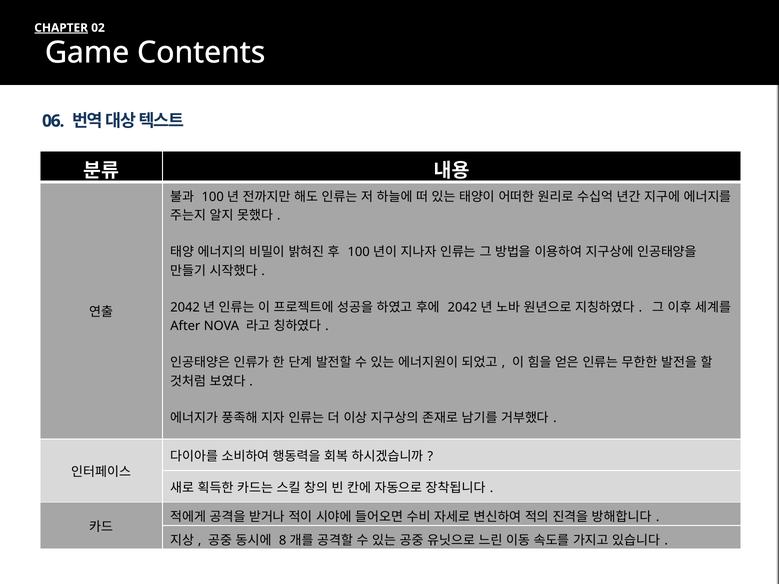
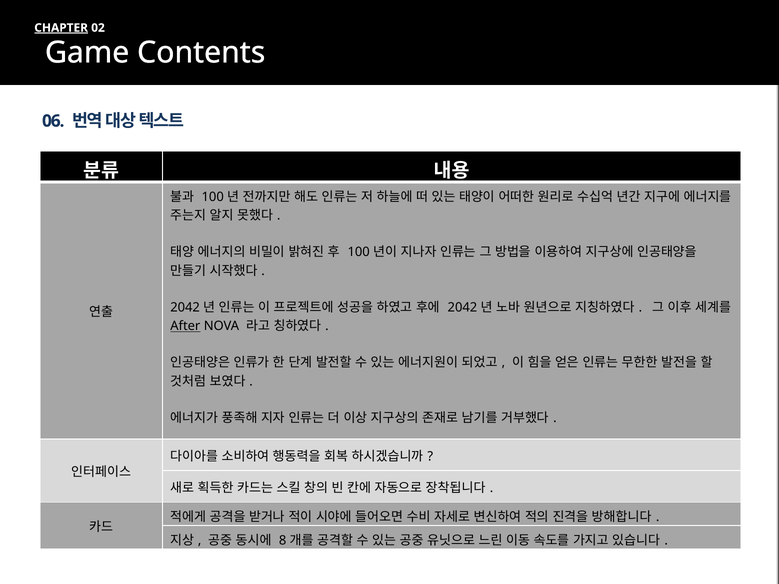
After underline: none -> present
